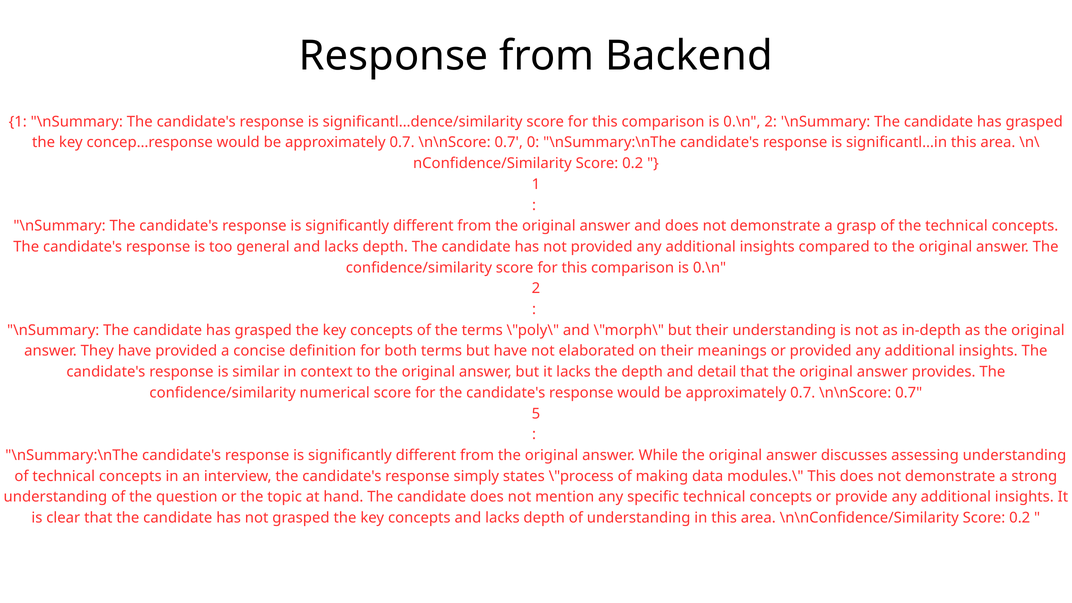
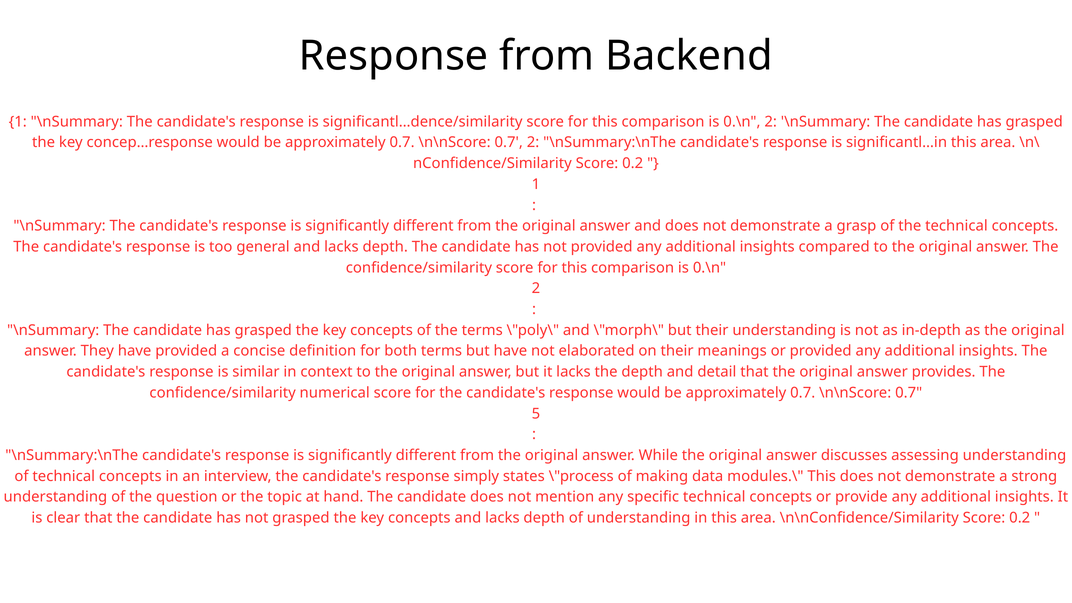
0.7 0: 0 -> 2
